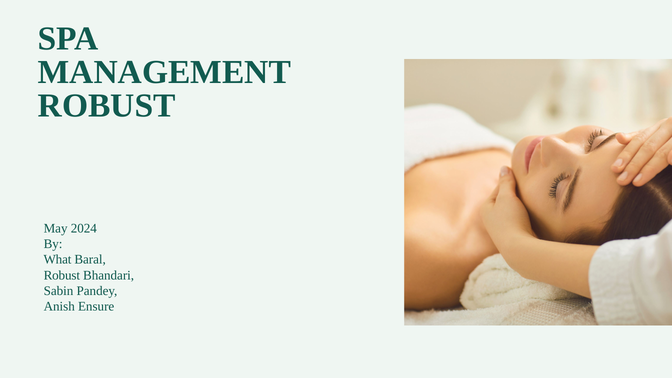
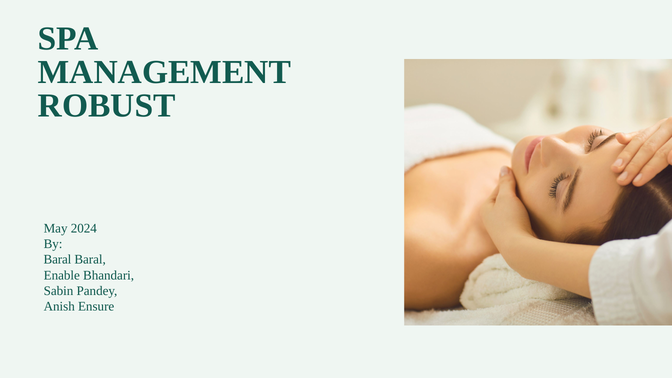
What at (57, 260): What -> Baral
Robust at (62, 275): Robust -> Enable
